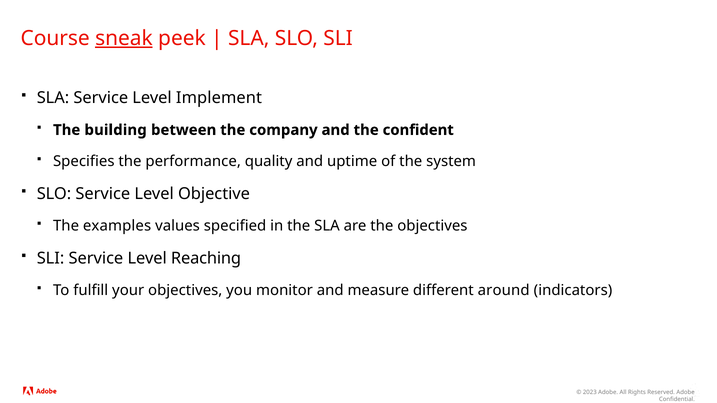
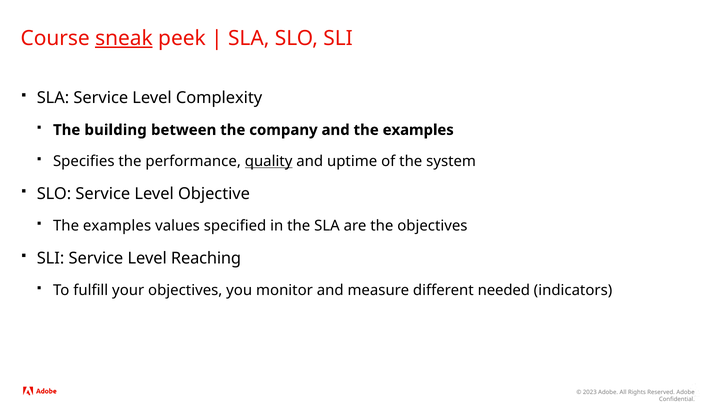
Implement: Implement -> Complexity
and the confident: confident -> examples
quality underline: none -> present
around: around -> needed
